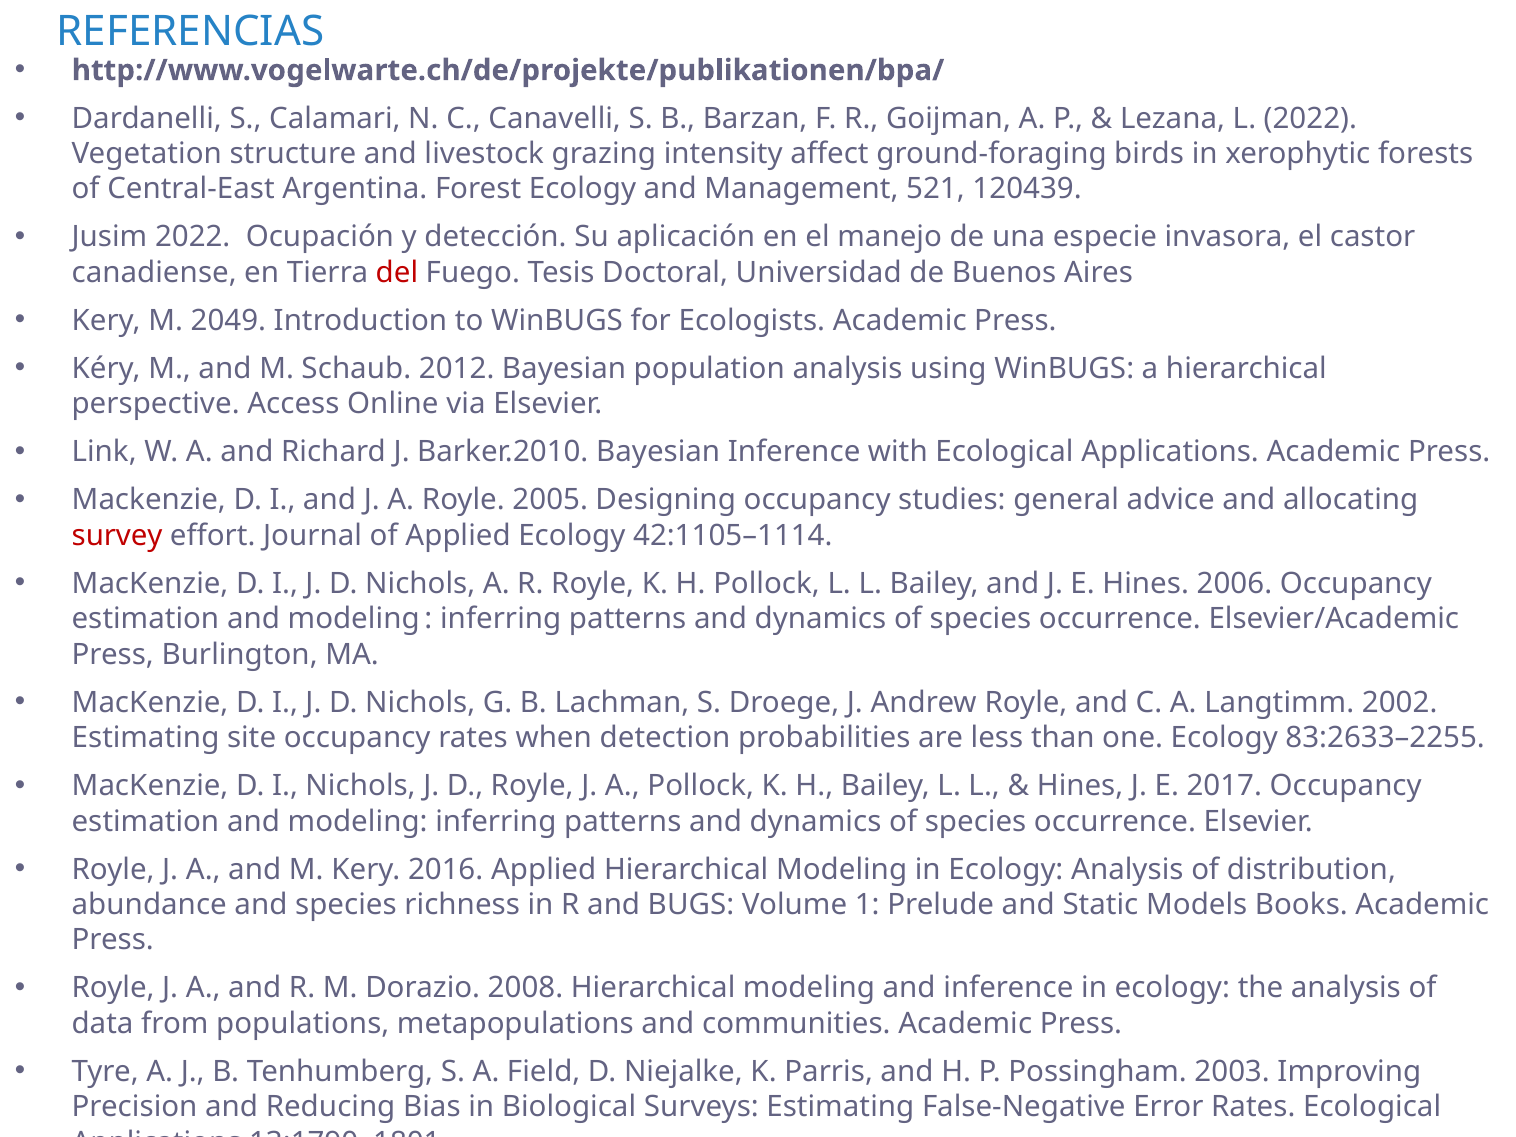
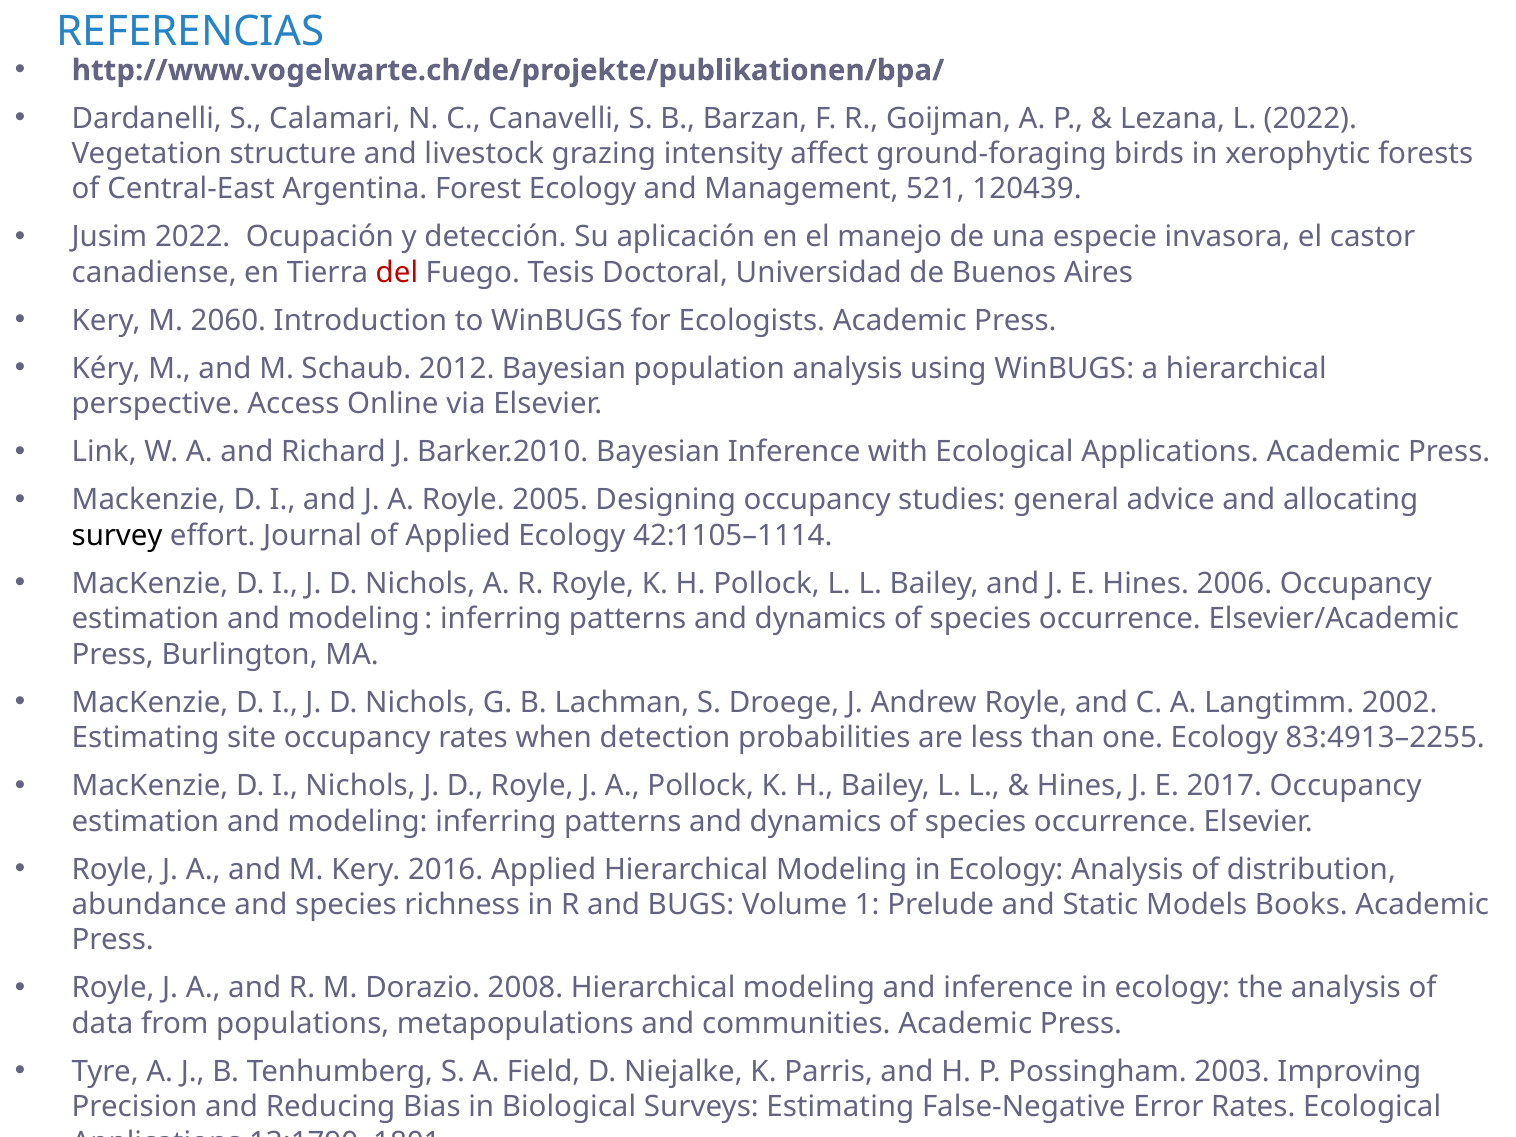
2049: 2049 -> 2060
survey colour: red -> black
83:2633–2255: 83:2633–2255 -> 83:4913–2255
